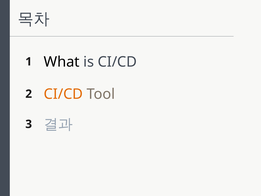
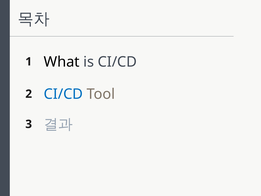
CI/CD at (63, 94) colour: orange -> blue
